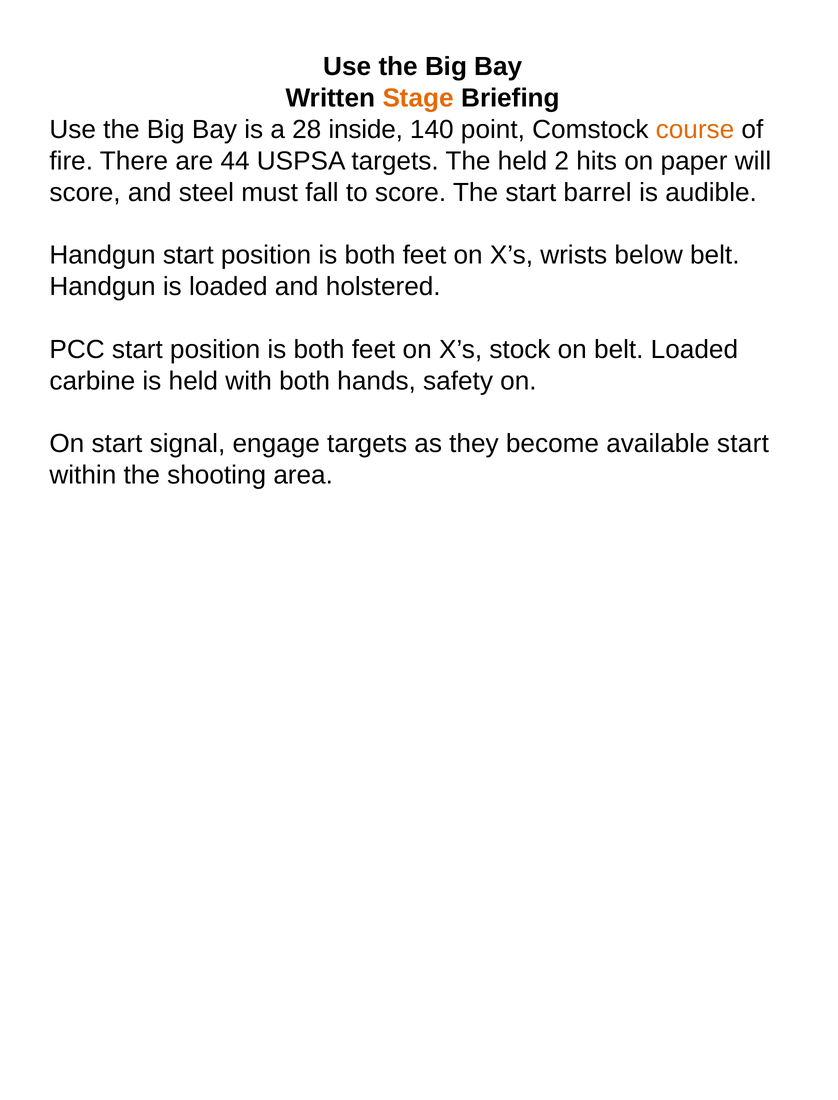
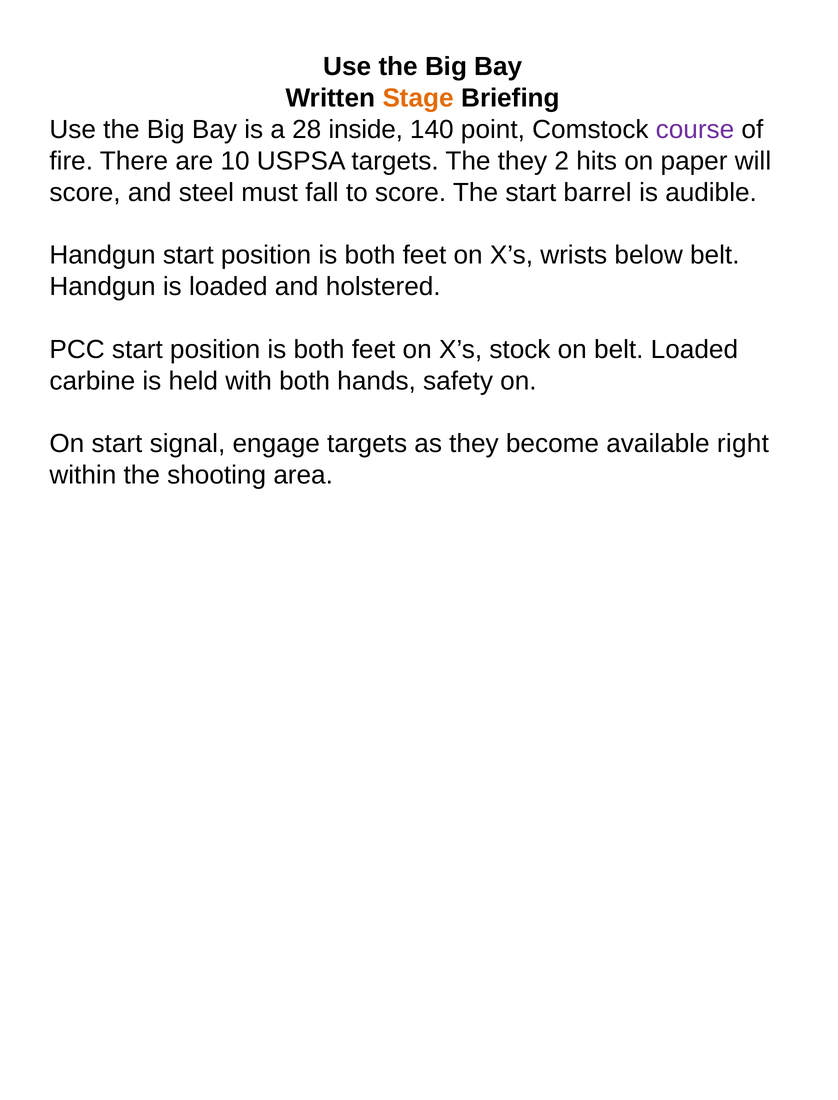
course colour: orange -> purple
44: 44 -> 10
The held: held -> they
available start: start -> right
